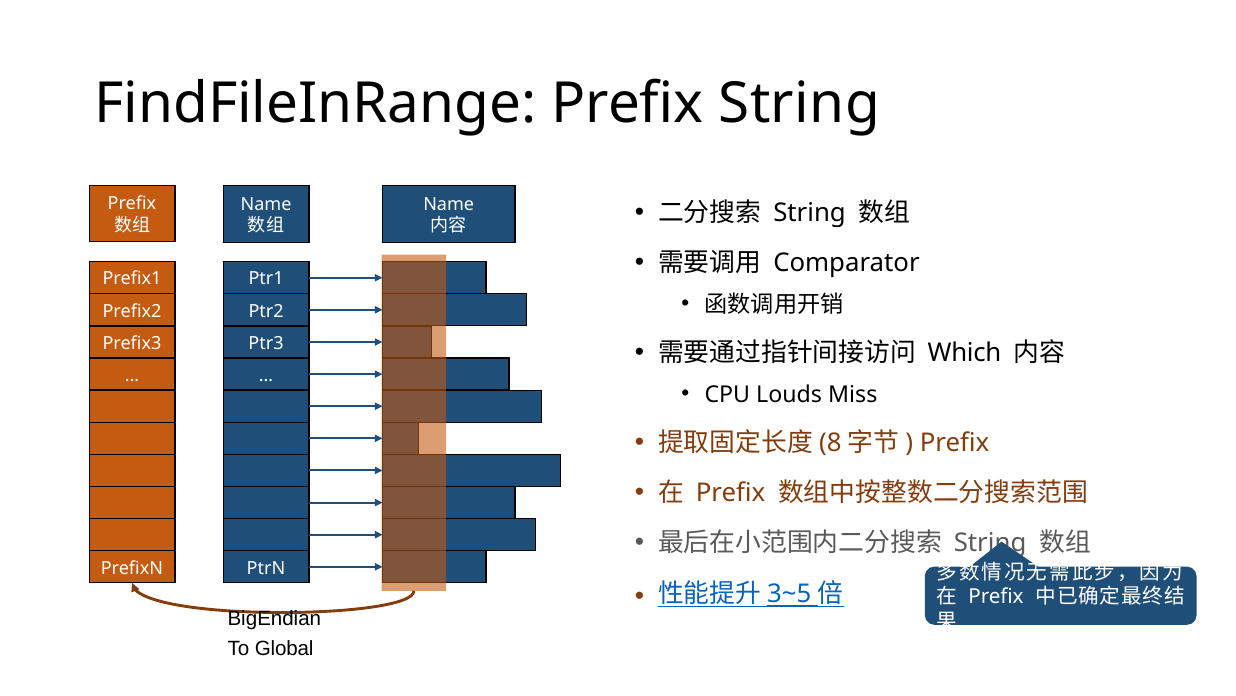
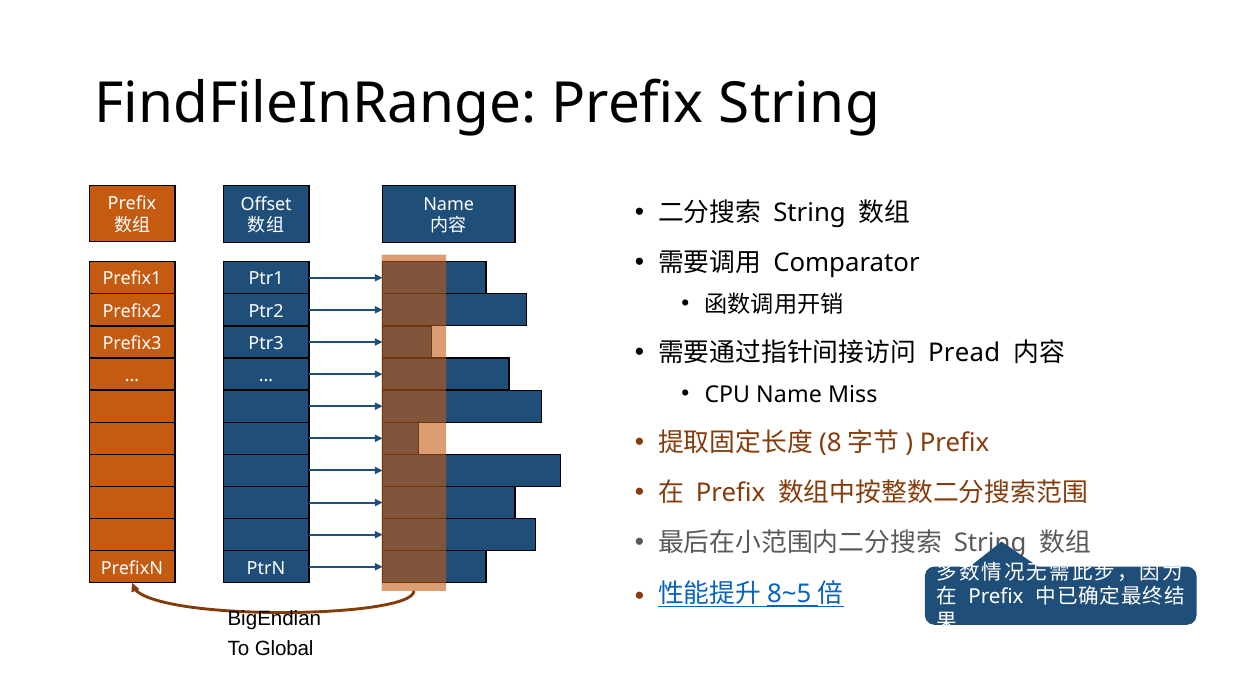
Name at (266, 204): Name -> Offset
Which: Which -> Pread
CPU Louds: Louds -> Name
3~5: 3~5 -> 8~5
